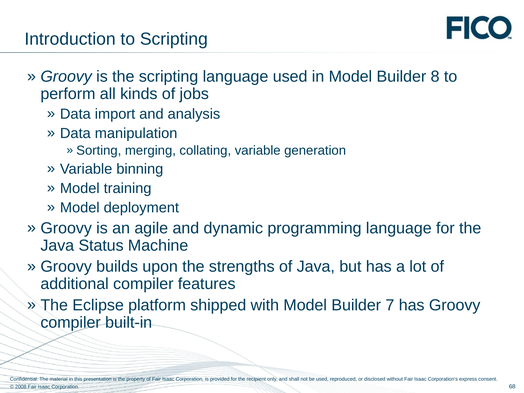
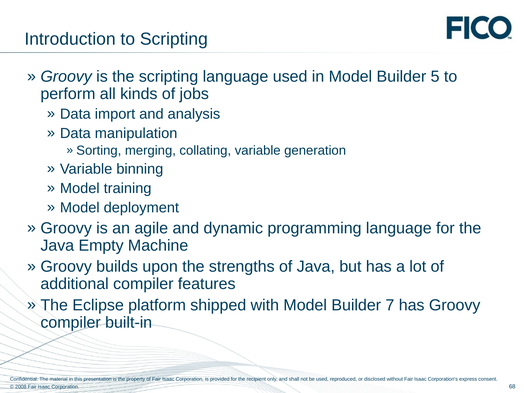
8: 8 -> 5
Status: Status -> Empty
